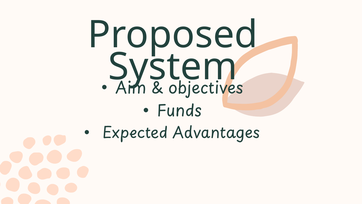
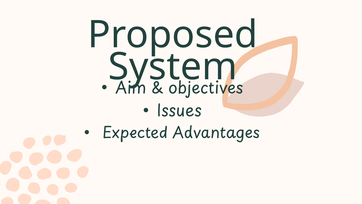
Funds: Funds -> Issues
